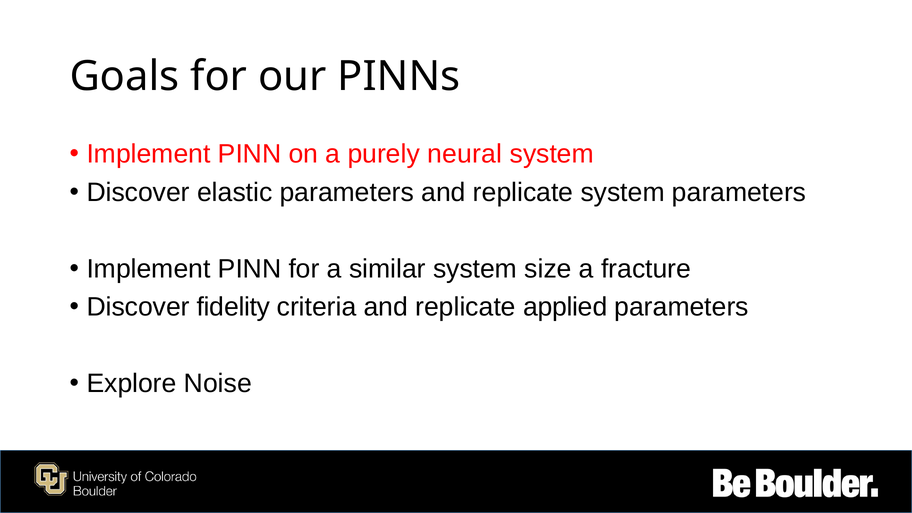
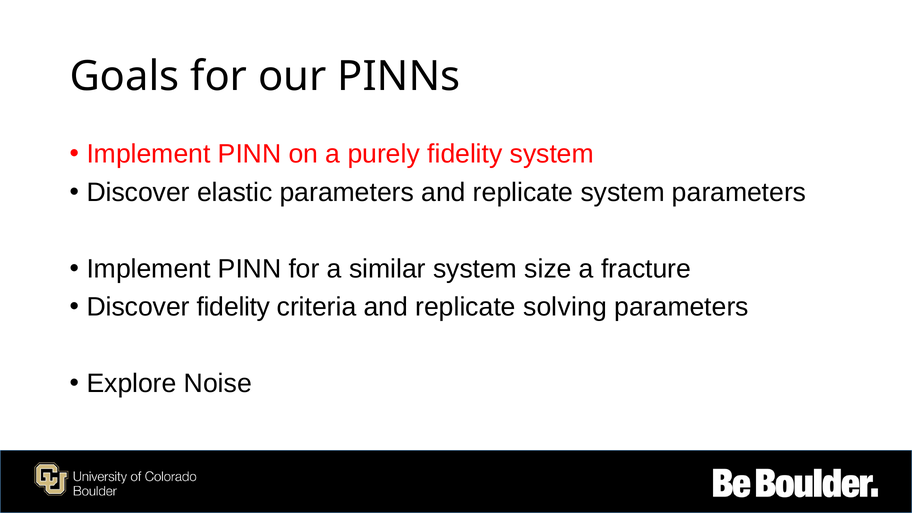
purely neural: neural -> fidelity
applied: applied -> solving
